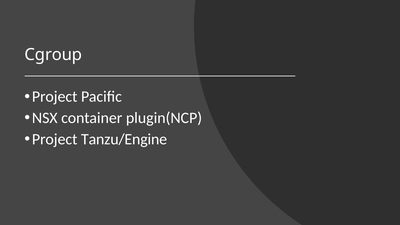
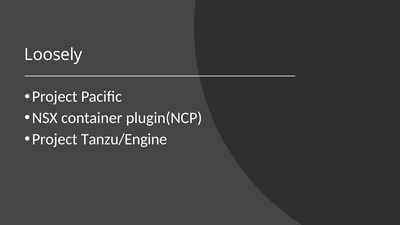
Cgroup: Cgroup -> Loosely
